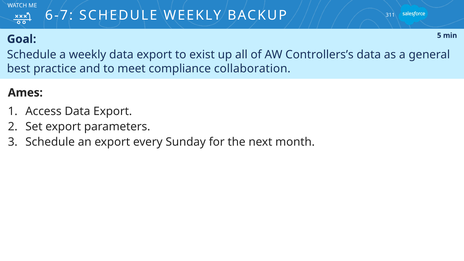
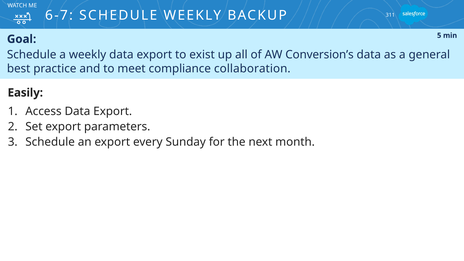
Controllers’s: Controllers’s -> Conversion’s
Ames: Ames -> Easily
